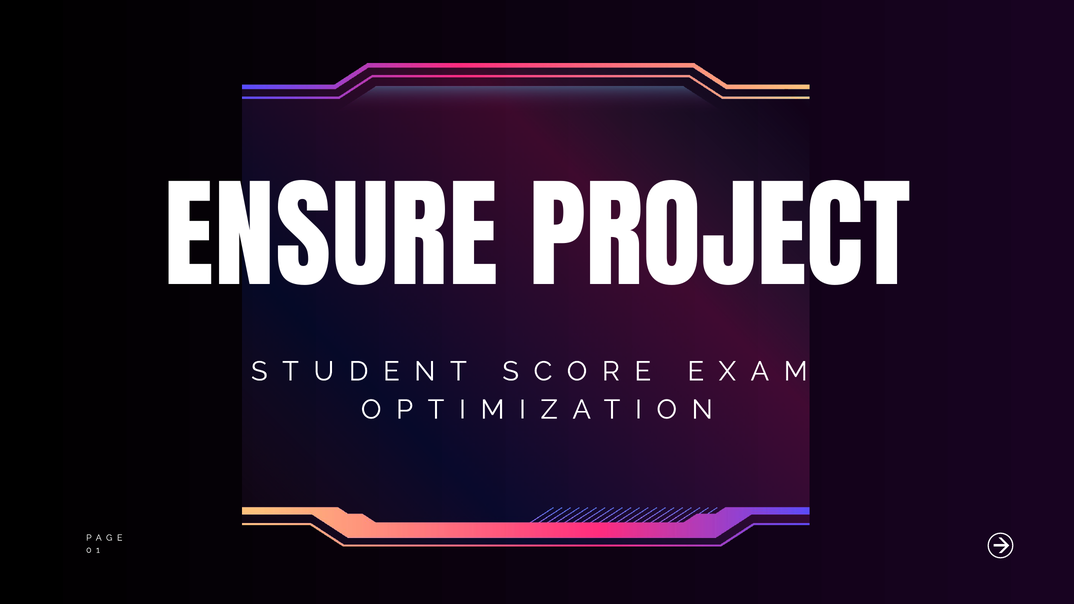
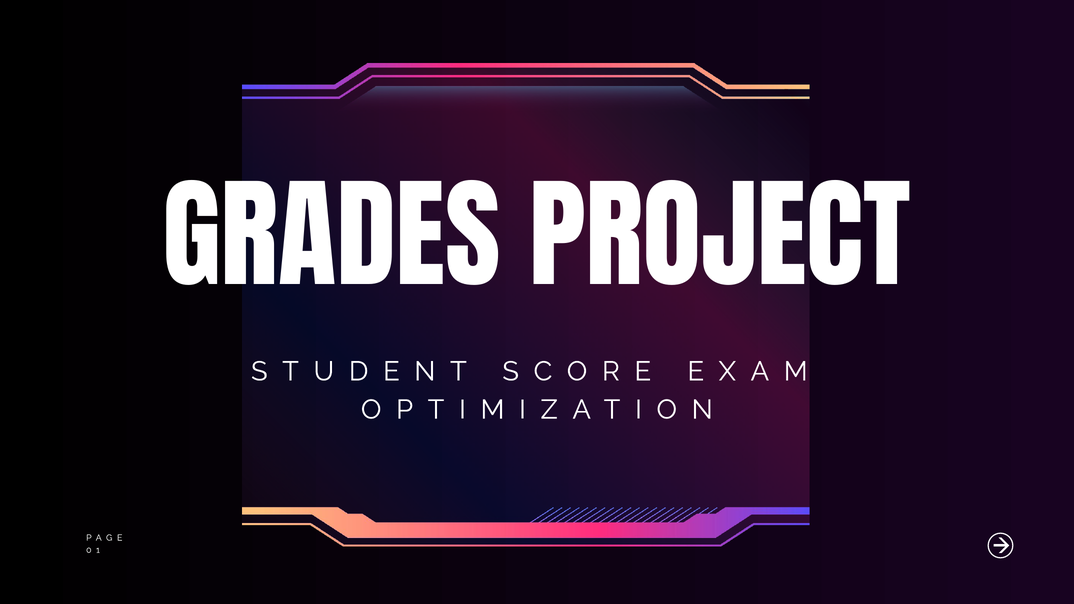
ENSURE: ENSURE -> GRADES
